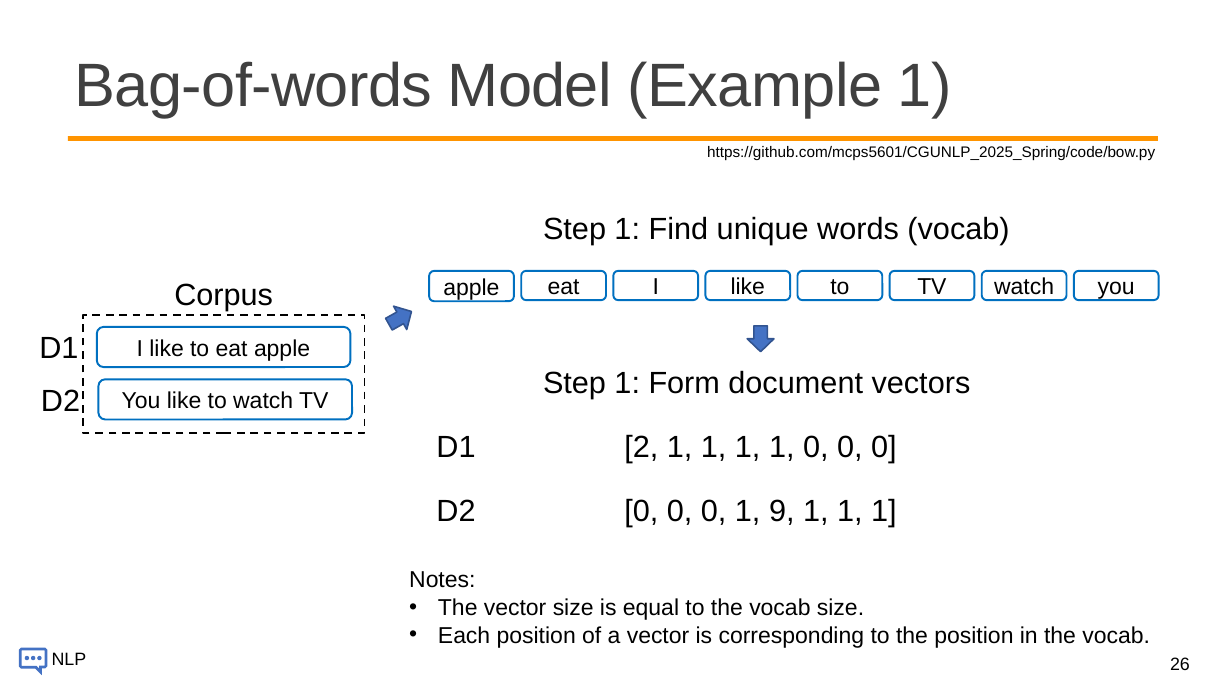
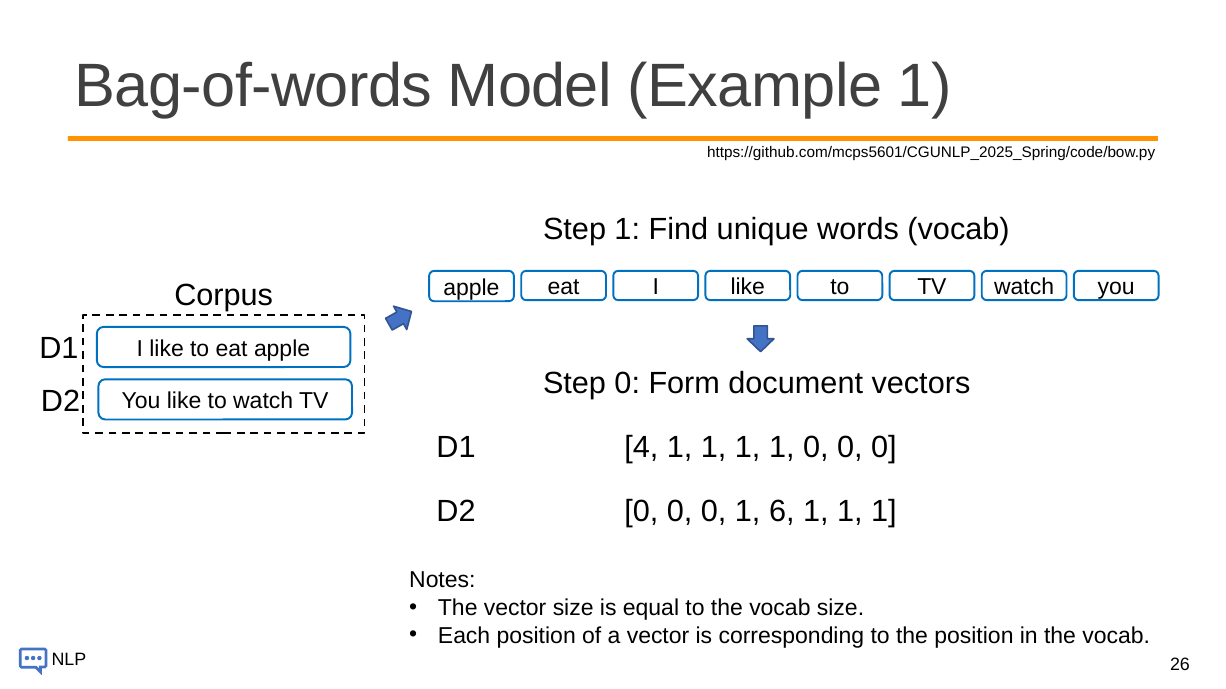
1 at (627, 384): 1 -> 0
2: 2 -> 4
9: 9 -> 6
